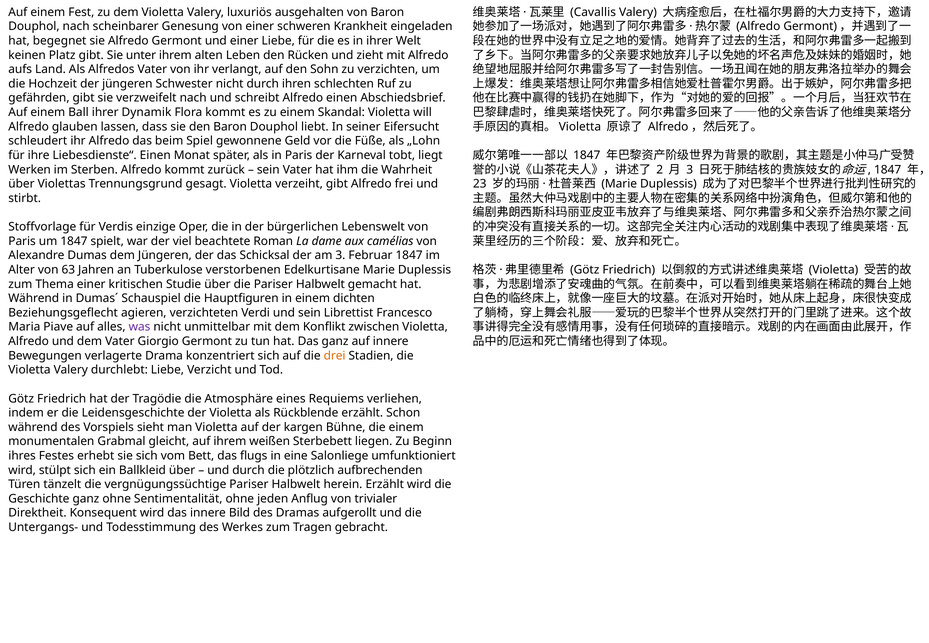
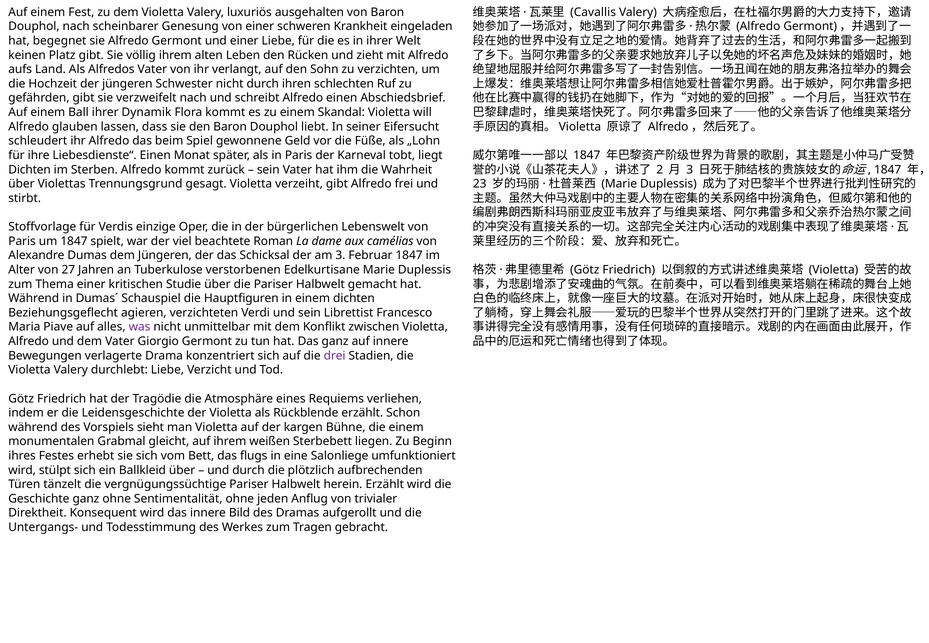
unter: unter -> völlig
Werken at (30, 170): Werken -> Dichten
63: 63 -> 27
drei colour: orange -> purple
